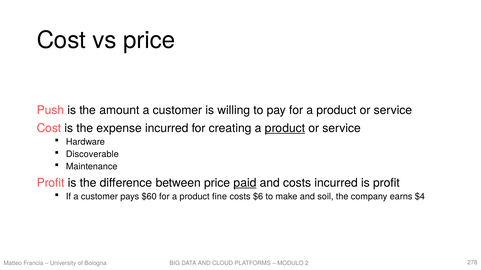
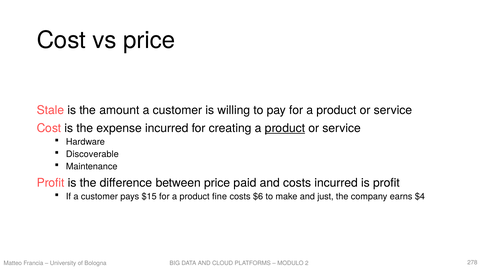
Push: Push -> Stale
paid underline: present -> none
$60: $60 -> $15
soil: soil -> just
